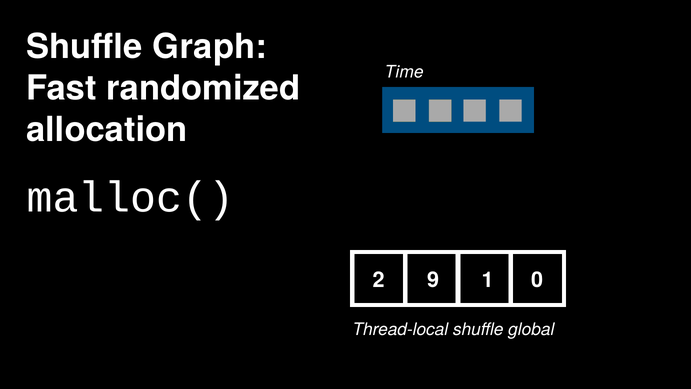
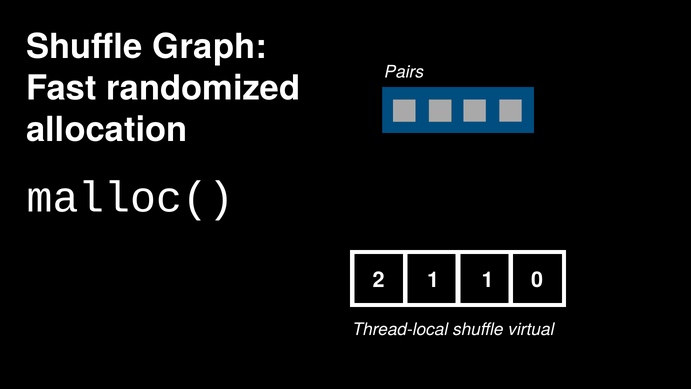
Time: Time -> Pairs
2 9: 9 -> 1
global: global -> virtual
